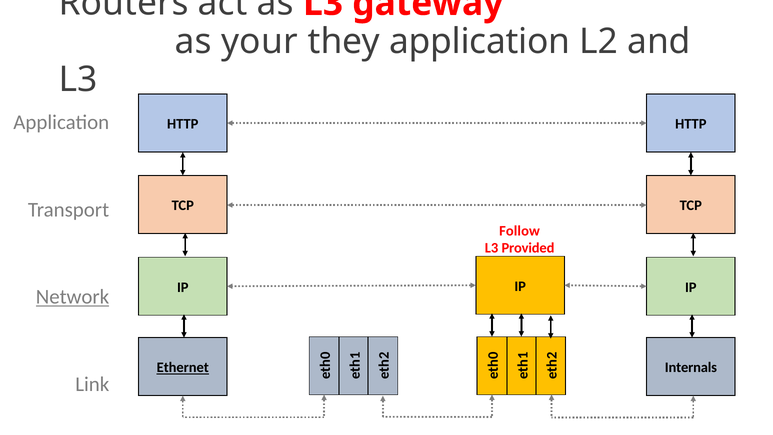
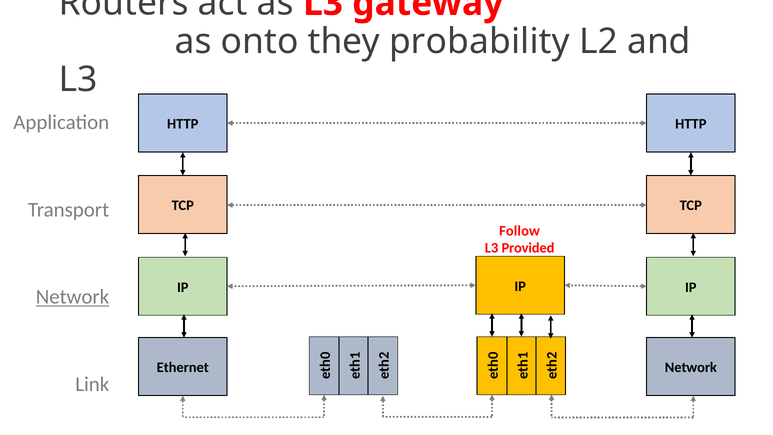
your: your -> onto
they application: application -> probability
Ethernet underline: present -> none
Internals at (691, 367): Internals -> Network
